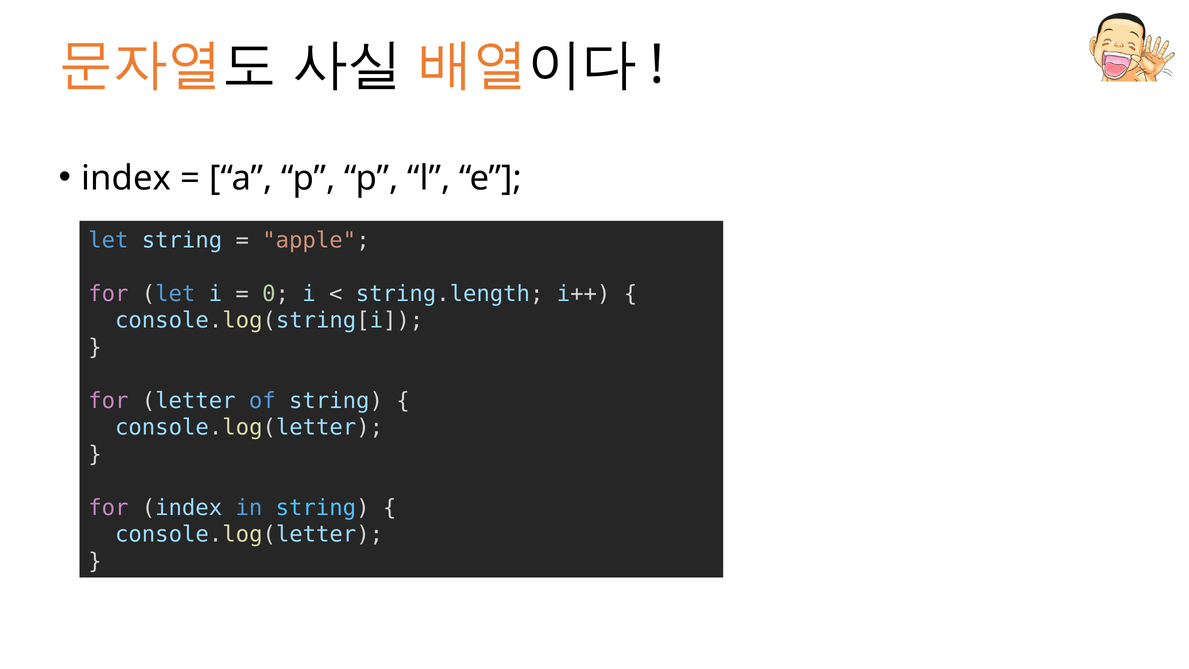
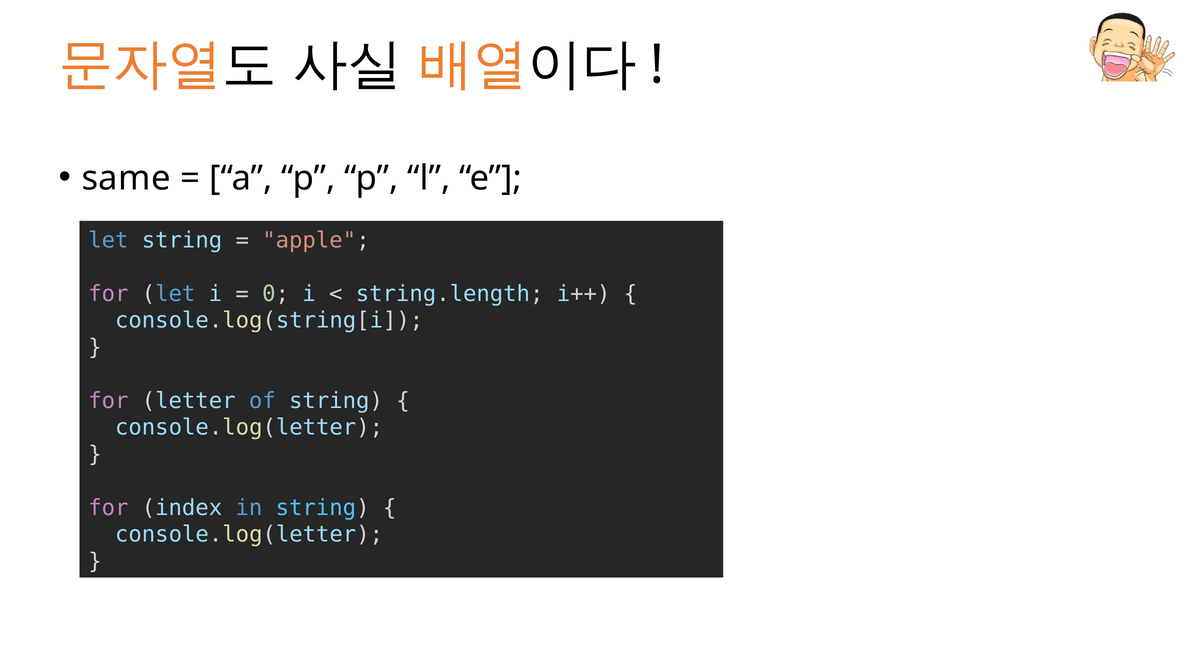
index at (126, 178): index -> same
